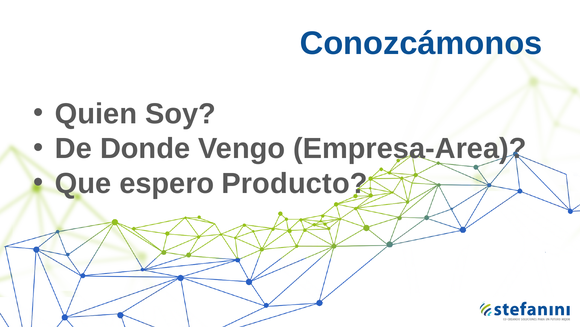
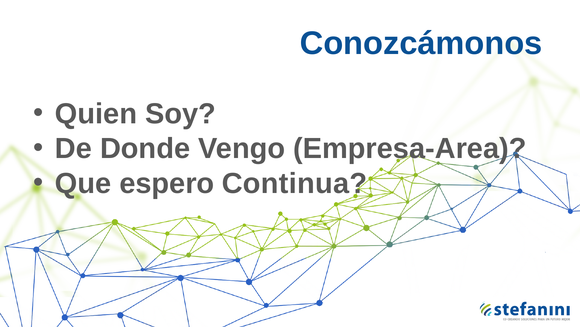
Producto: Producto -> Continua
